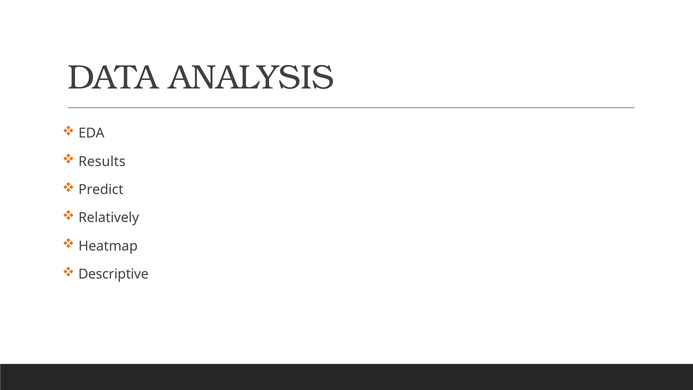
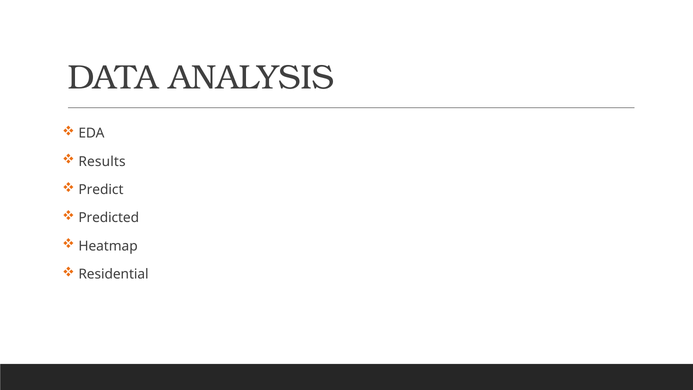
Relatively: Relatively -> Predicted
Descriptive: Descriptive -> Residential
